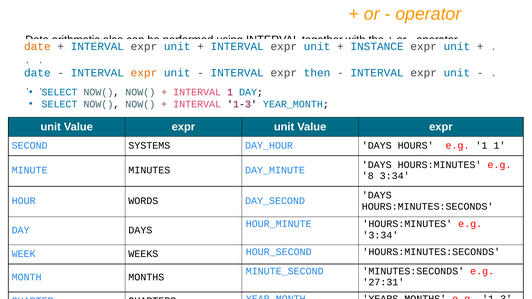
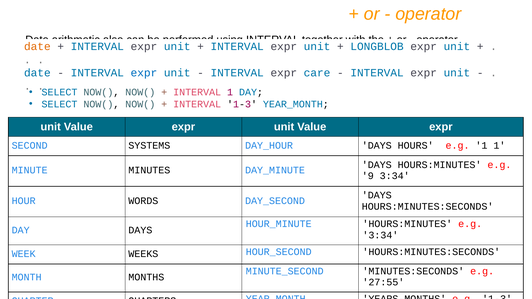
INSTANCE: INSTANCE -> LONGBLOB
expr at (144, 73) colour: orange -> blue
then: then -> care
8: 8 -> 9
27:31: 27:31 -> 27:55
